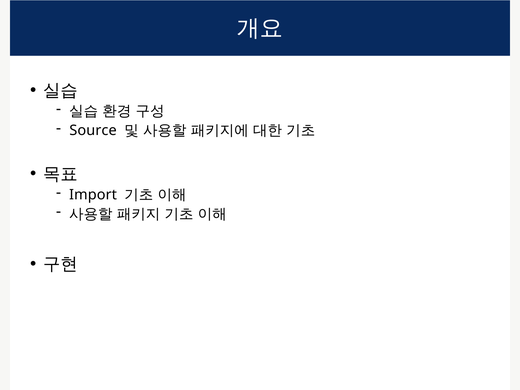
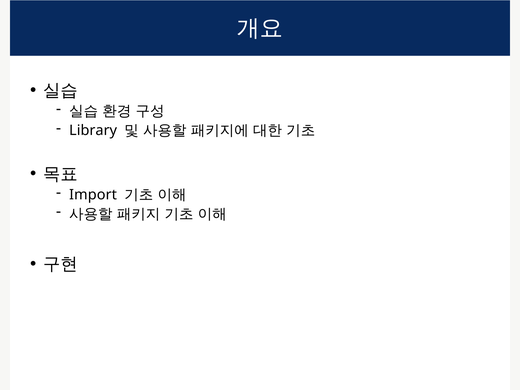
Source: Source -> Library
